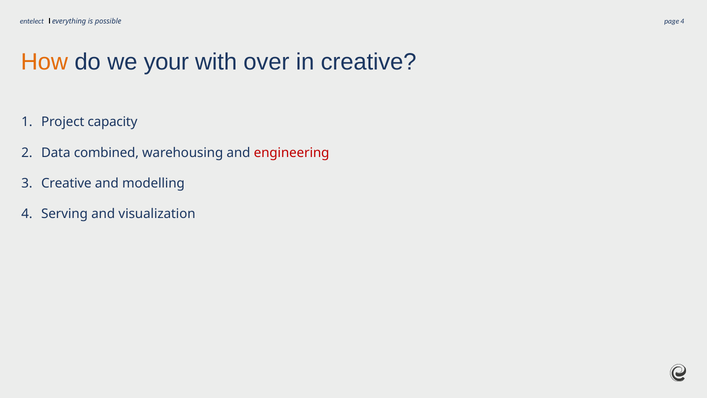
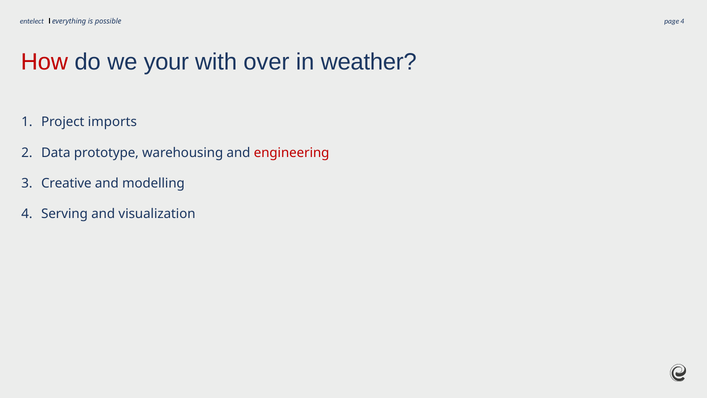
How colour: orange -> red
in creative: creative -> weather
capacity: capacity -> imports
combined: combined -> prototype
